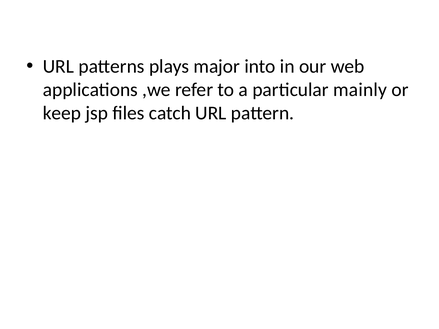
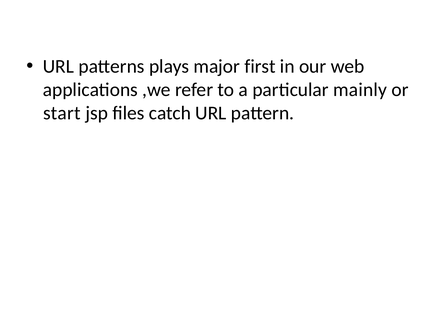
into: into -> first
keep: keep -> start
